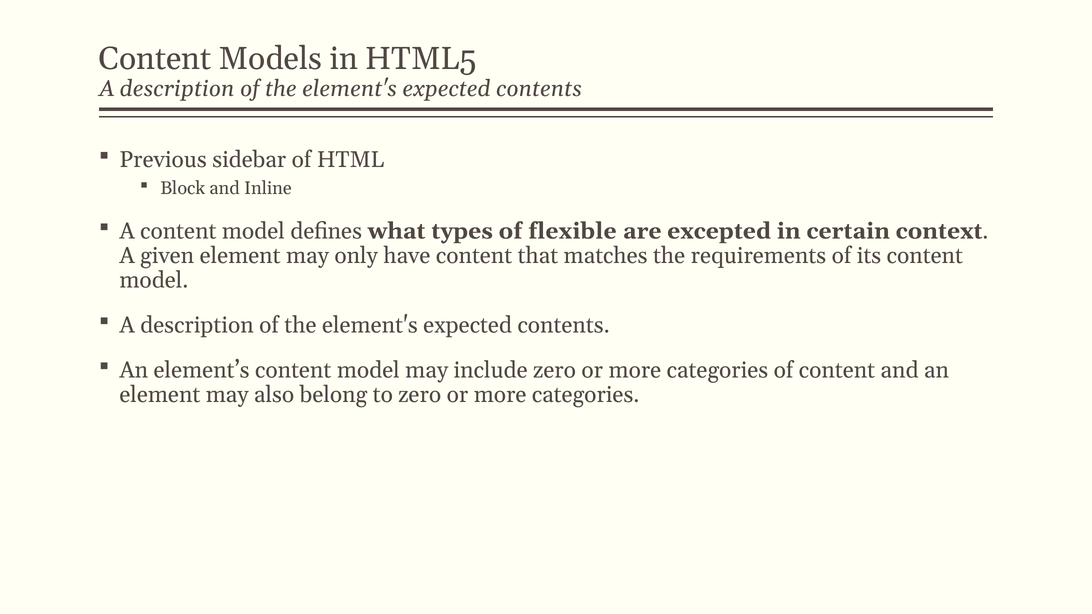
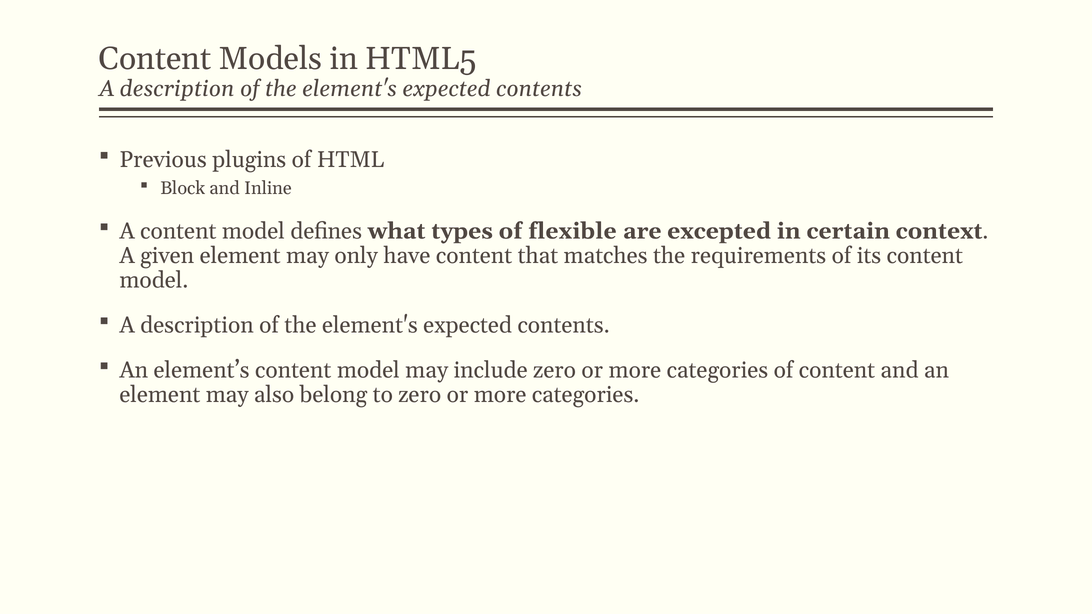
sidebar: sidebar -> plugins
